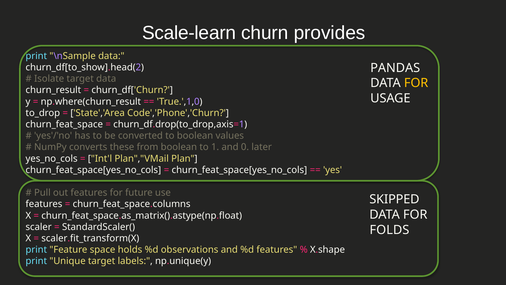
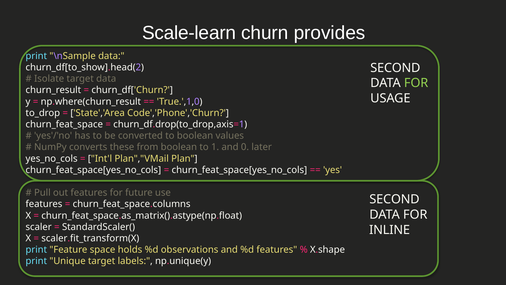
PANDAS at (395, 68): PANDAS -> SECOND
FOR at (416, 83) colour: yellow -> light green
SKIPPED at (394, 199): SKIPPED -> SECOND
FOLDS: FOLDS -> INLINE
